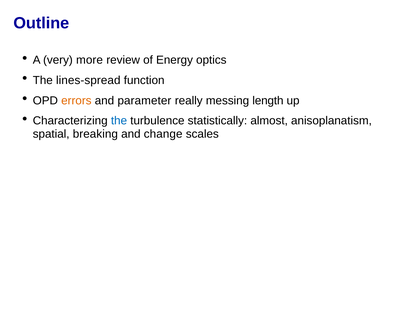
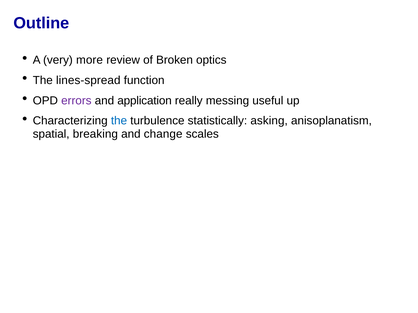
Energy: Energy -> Broken
errors colour: orange -> purple
parameter: parameter -> application
length: length -> useful
almost: almost -> asking
